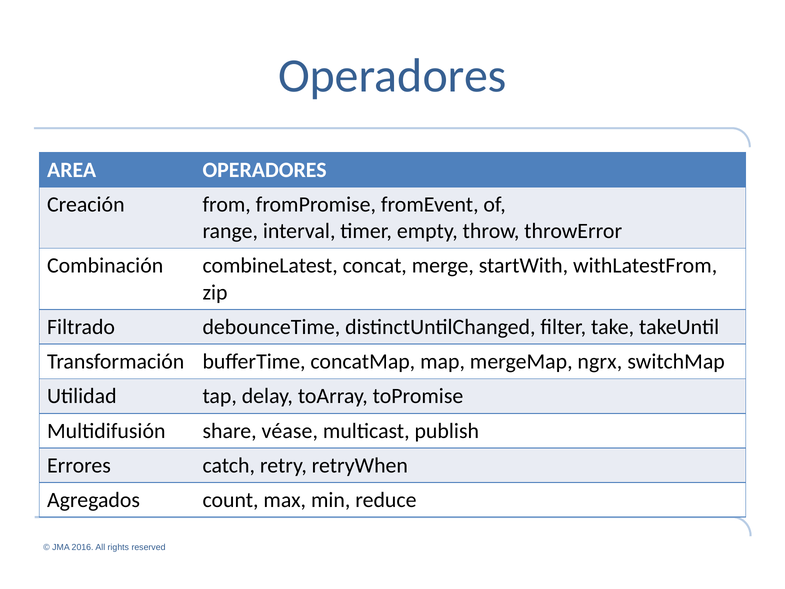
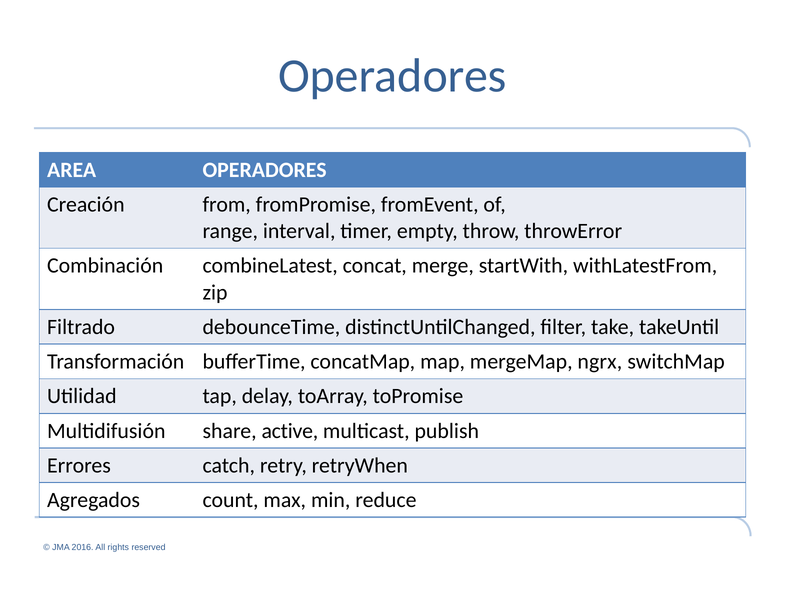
véase: véase -> active
